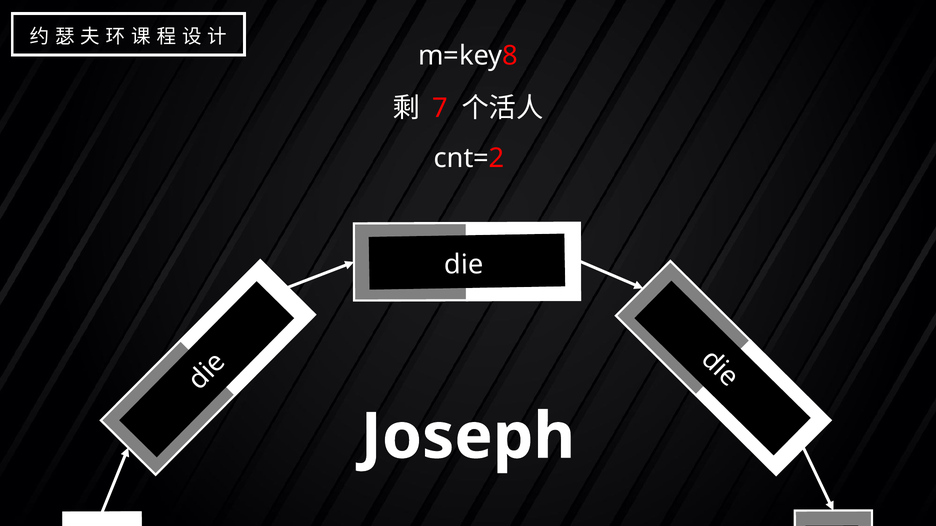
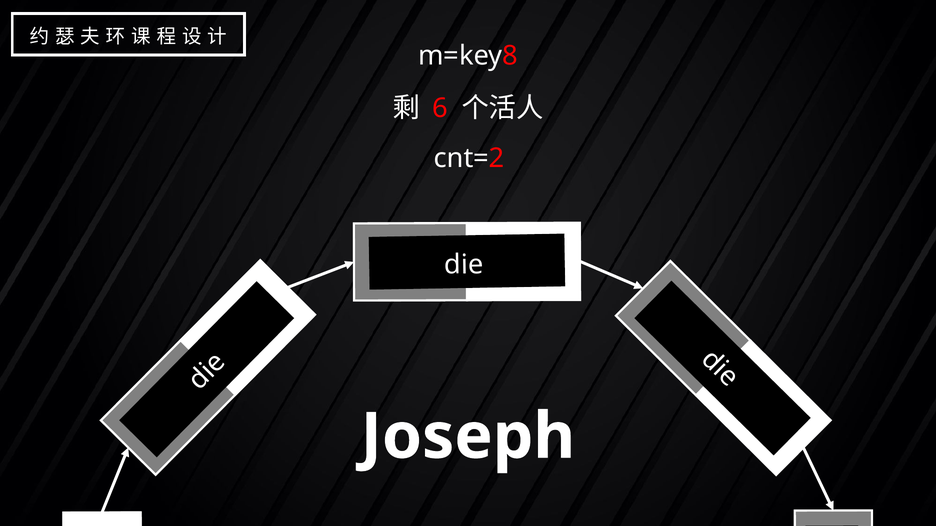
7: 7 -> 6
